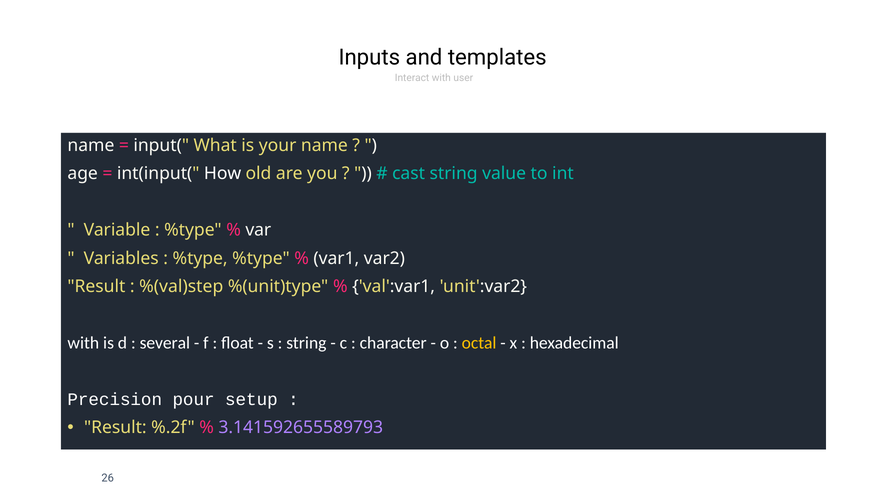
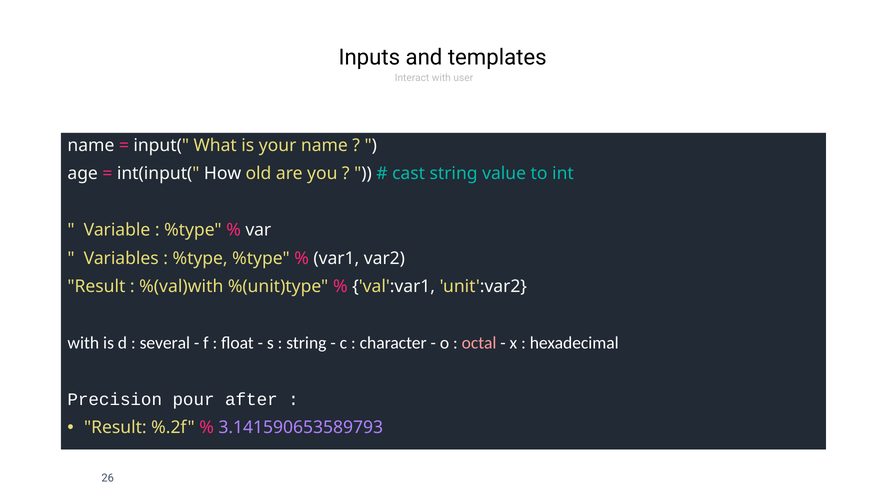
%(val)step: %(val)step -> %(val)with
octal colour: yellow -> pink
setup: setup -> after
3.141592655589793: 3.141592655589793 -> 3.141590653589793
